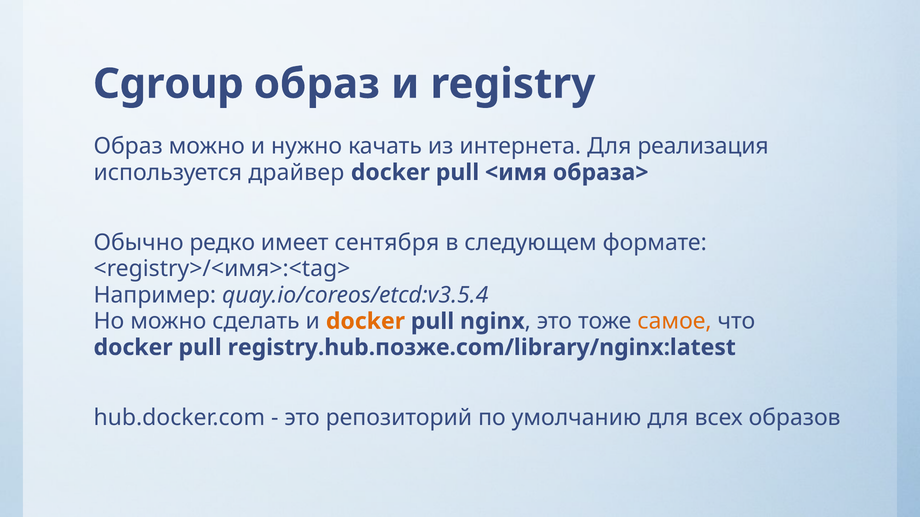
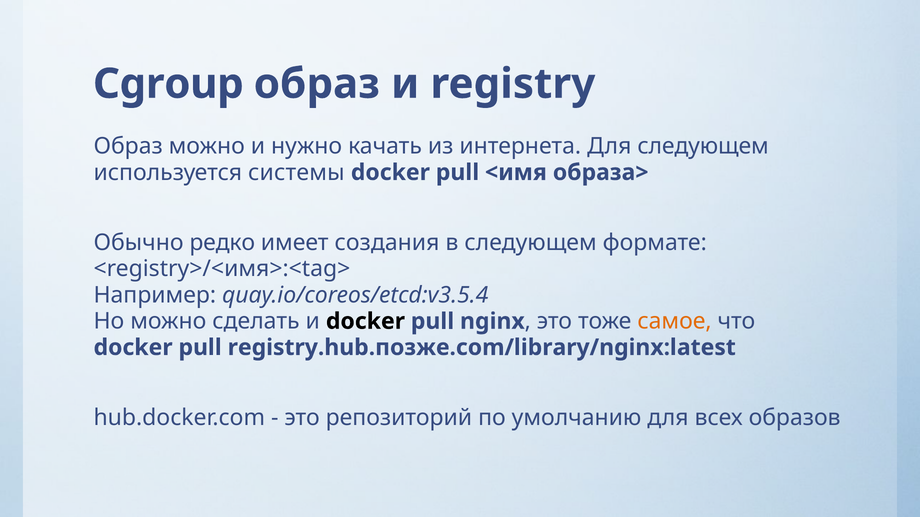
Для реализация: реализация -> следующем
драйвер: драйвер -> системы
сентября: сентября -> создания
docker at (365, 322) colour: orange -> black
